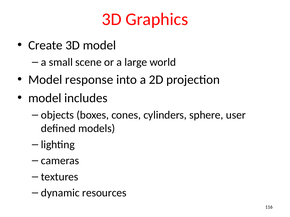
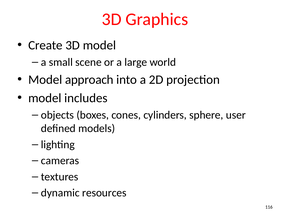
response: response -> approach
